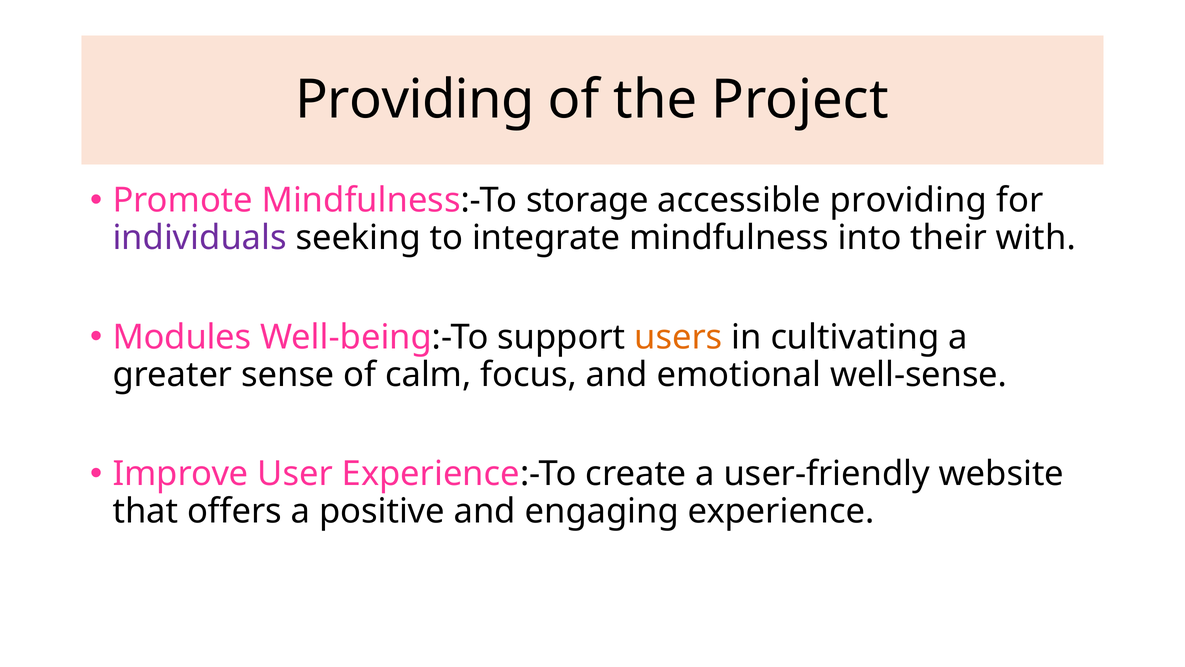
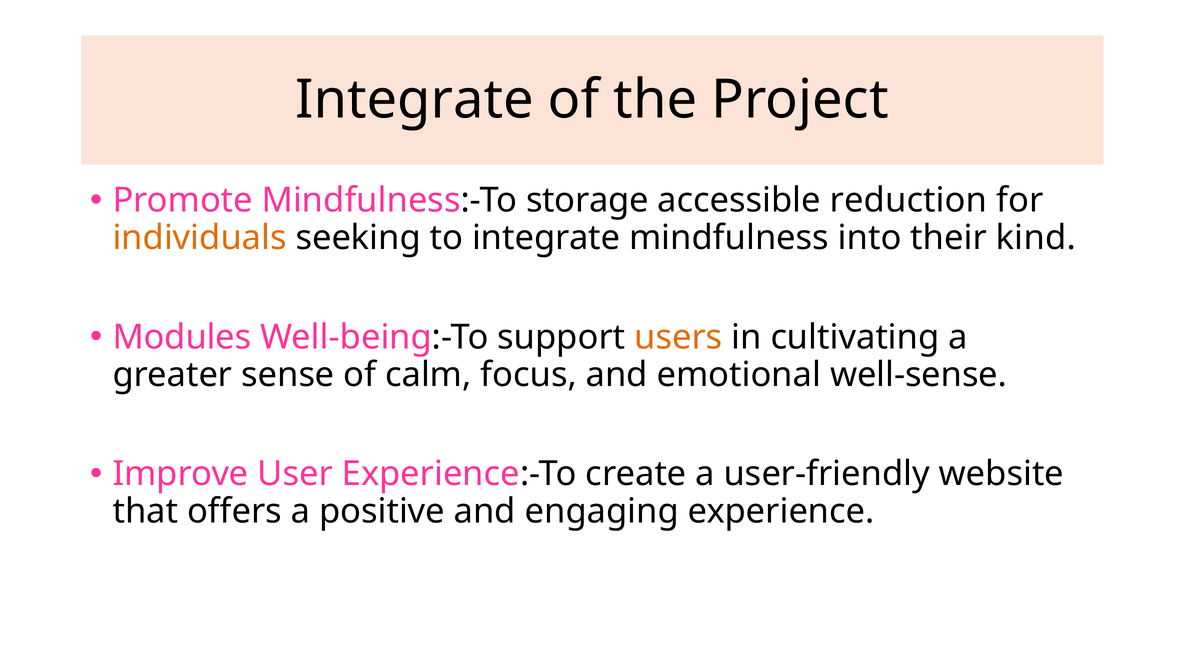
Providing at (415, 100): Providing -> Integrate
accessible providing: providing -> reduction
individuals colour: purple -> orange
with: with -> kind
